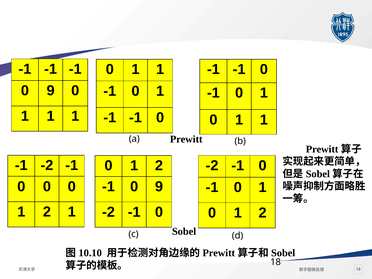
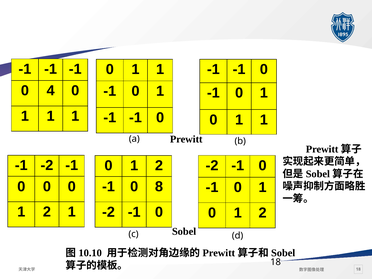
9 at (51, 91): 9 -> 4
9 at (159, 187): 9 -> 8
